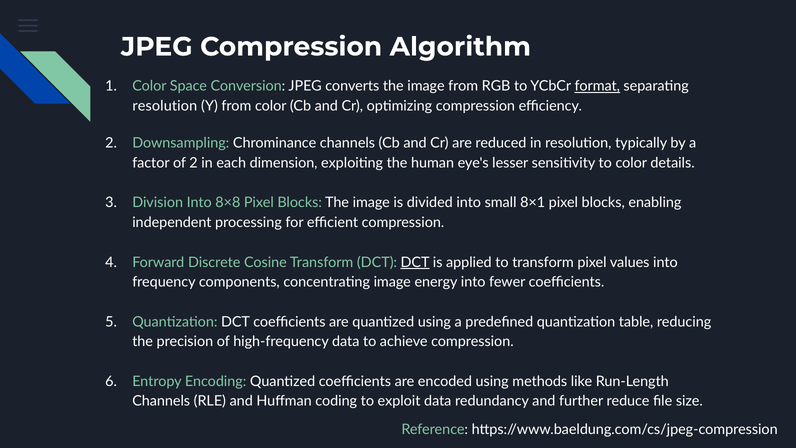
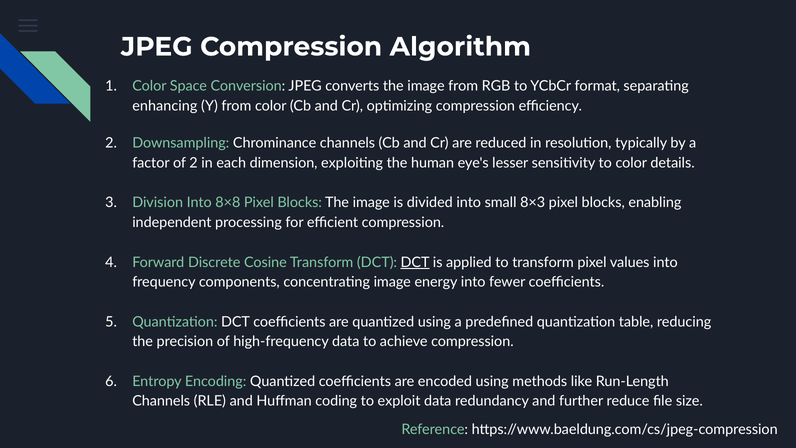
format underline: present -> none
resolution at (165, 106): resolution -> enhancing
8×1: 8×1 -> 8×3
